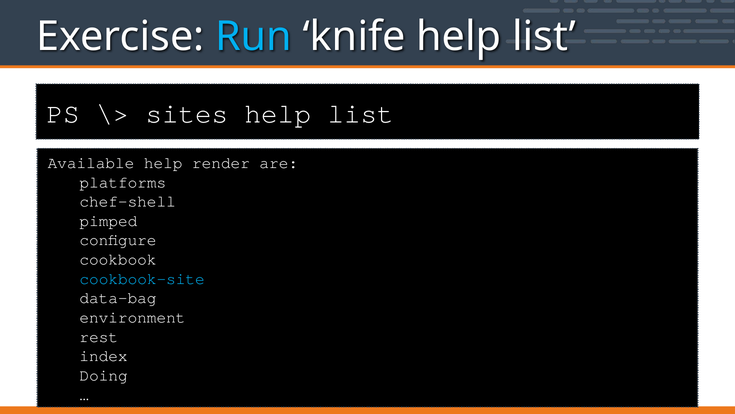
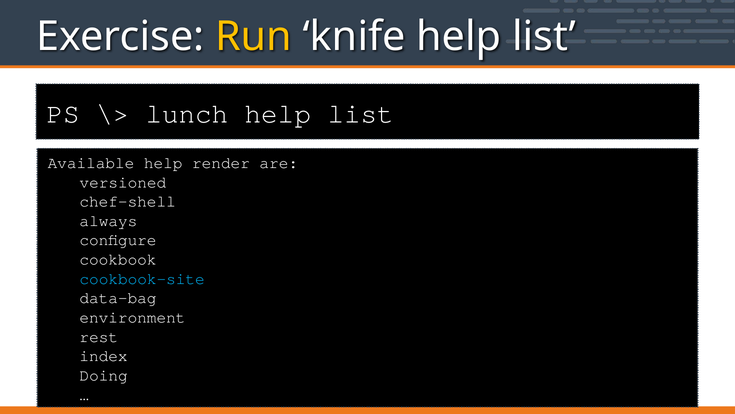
Run colour: light blue -> yellow
sites: sites -> lunch
platforms: platforms -> versioned
pimped: pimped -> always
